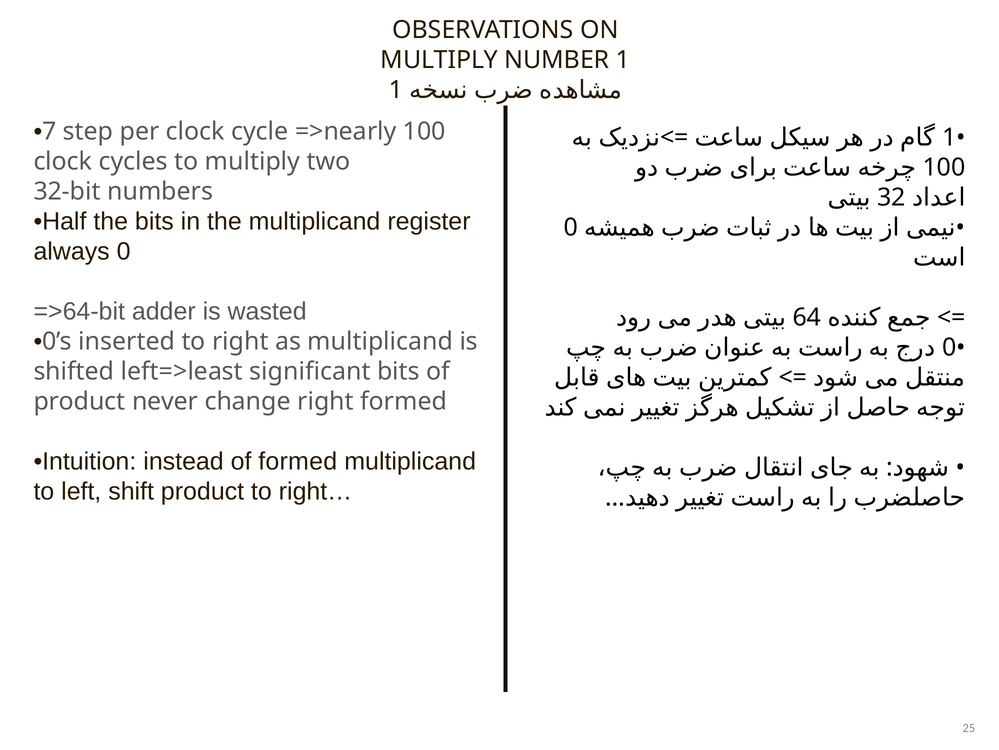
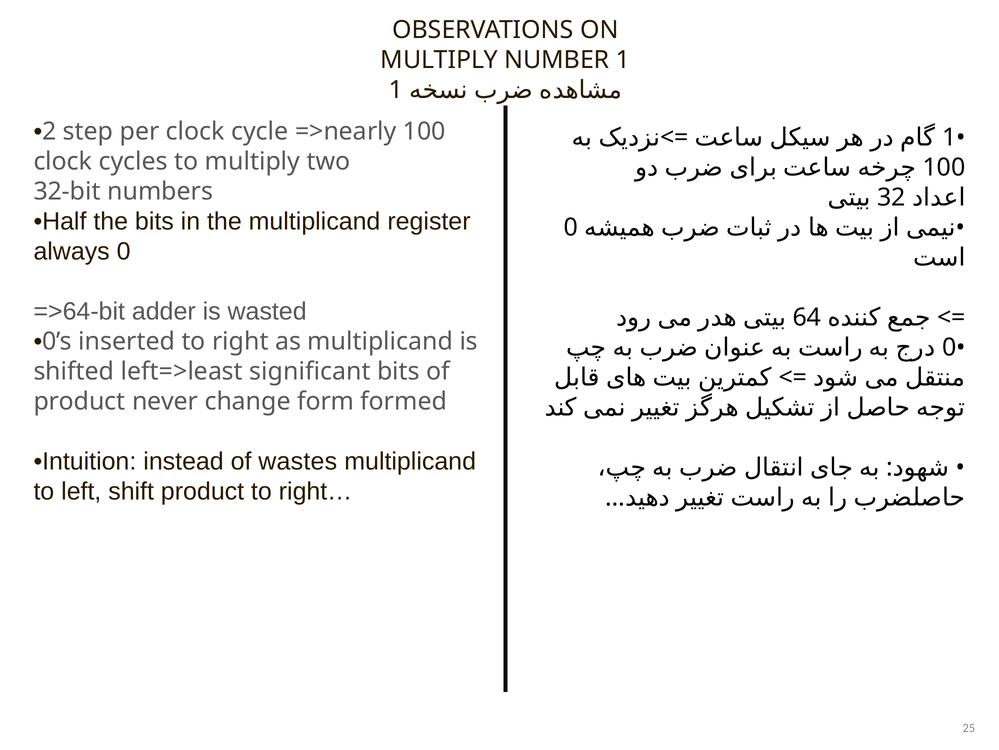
7: 7 -> 2
change right: right -> form
of formed: formed -> wastes
